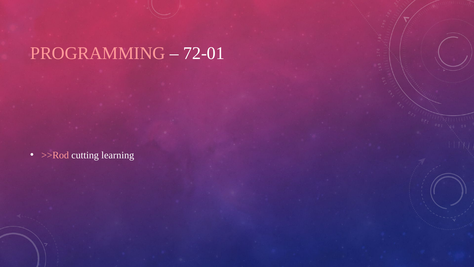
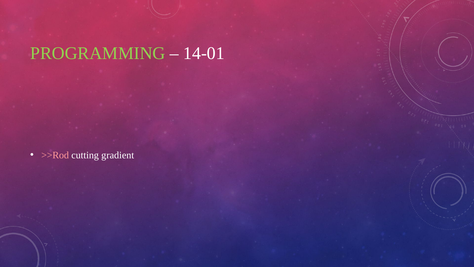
PROGRAMMING colour: pink -> light green
72-01: 72-01 -> 14-01
learning: learning -> gradient
